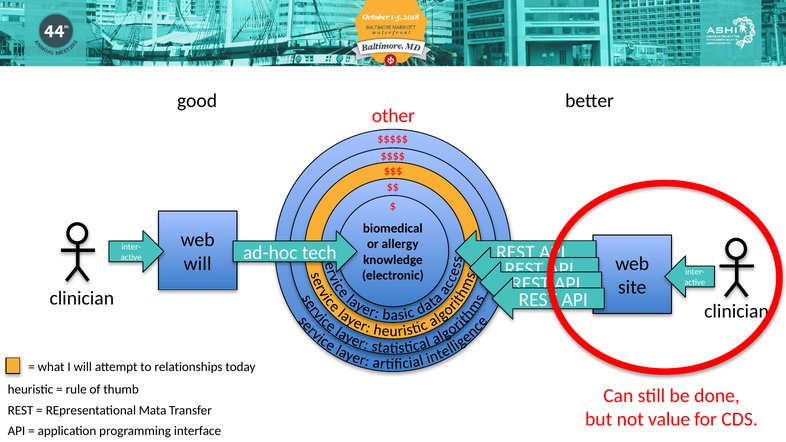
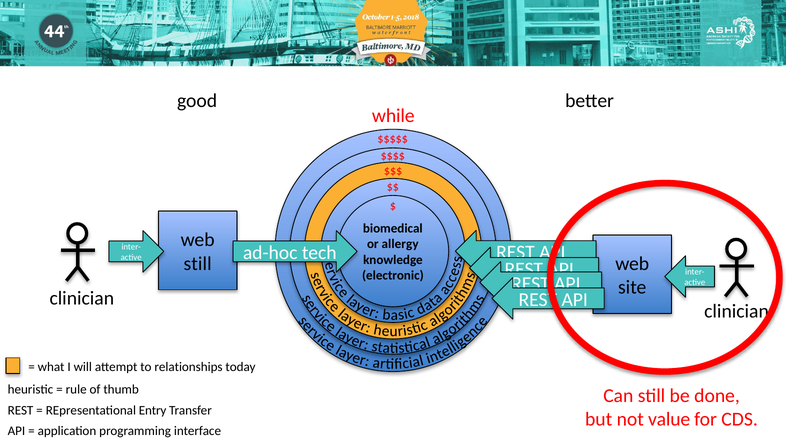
other: other -> while
will at (198, 264): will -> still
Mata: Mata -> Entry
